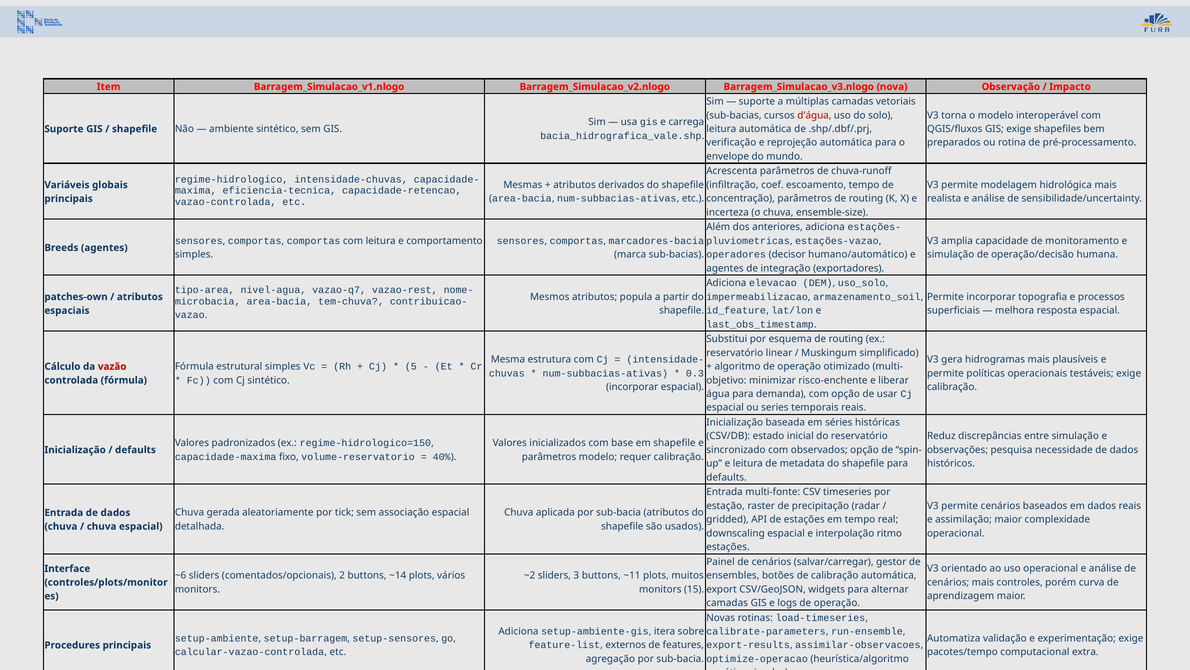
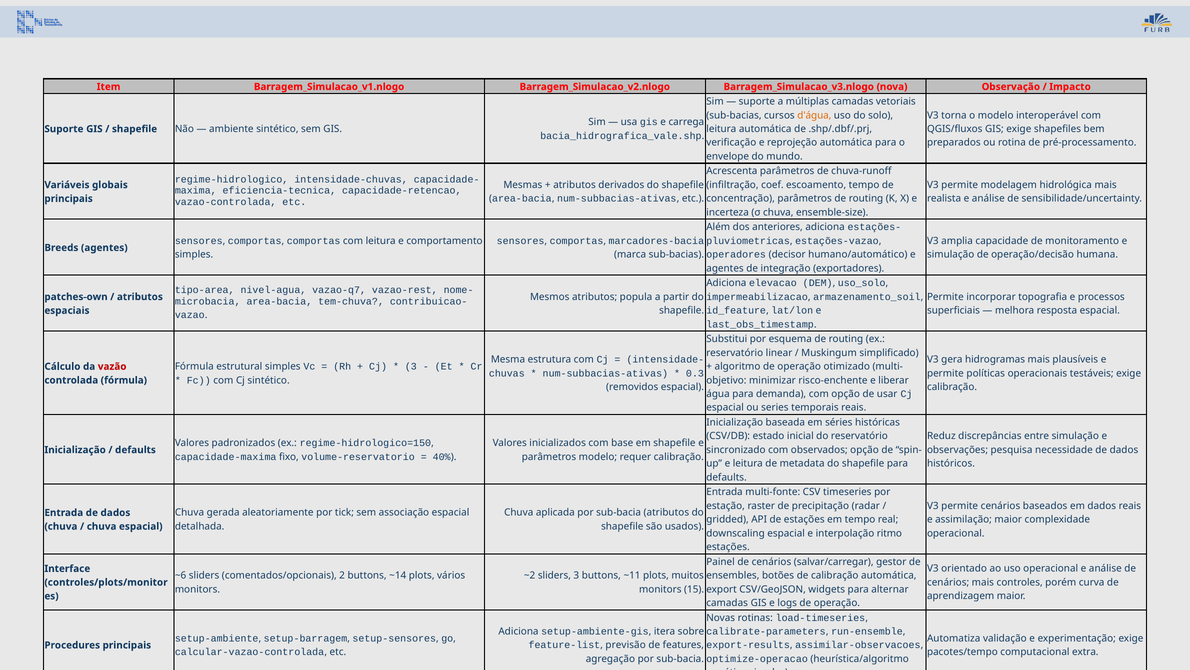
d'água colour: red -> orange
5 at (411, 366): 5 -> 3
incorporar at (632, 387): incorporar -> removidos
externos: externos -> previsão
